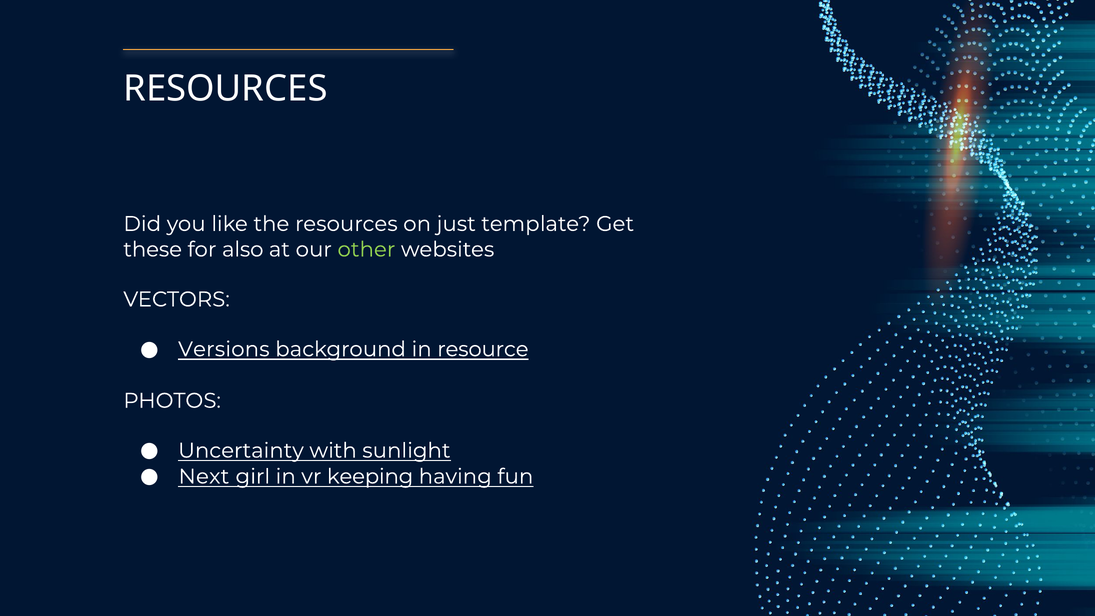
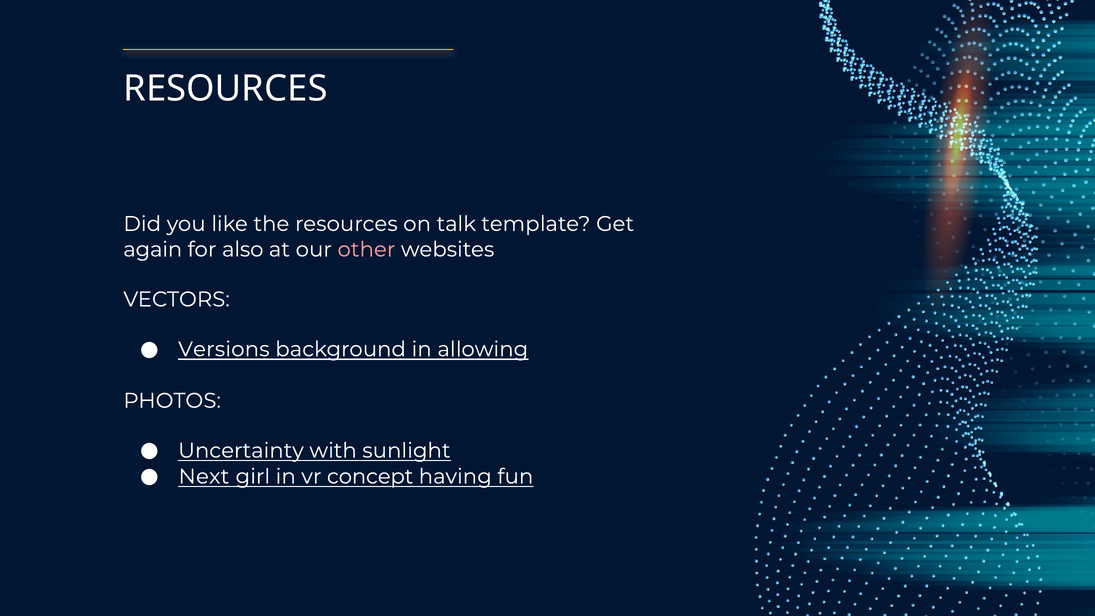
just: just -> talk
these: these -> again
other colour: light green -> pink
resource: resource -> allowing
keeping: keeping -> concept
